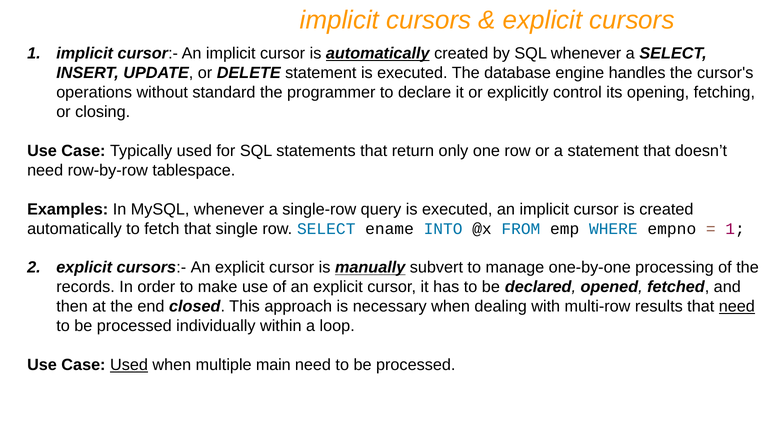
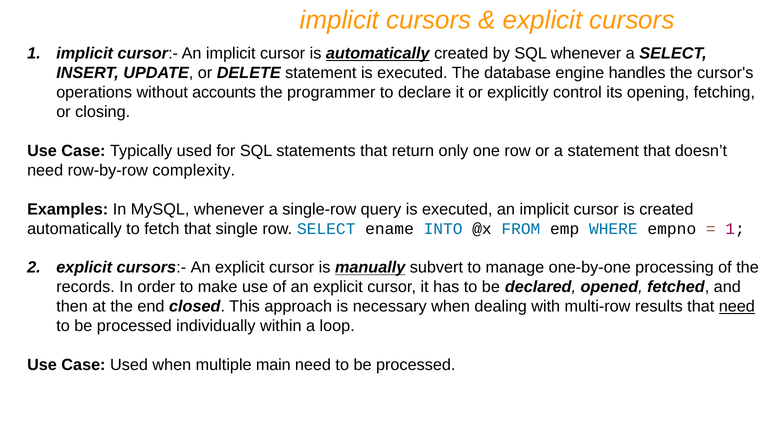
standard: standard -> accounts
tablespace: tablespace -> complexity
Used at (129, 365) underline: present -> none
